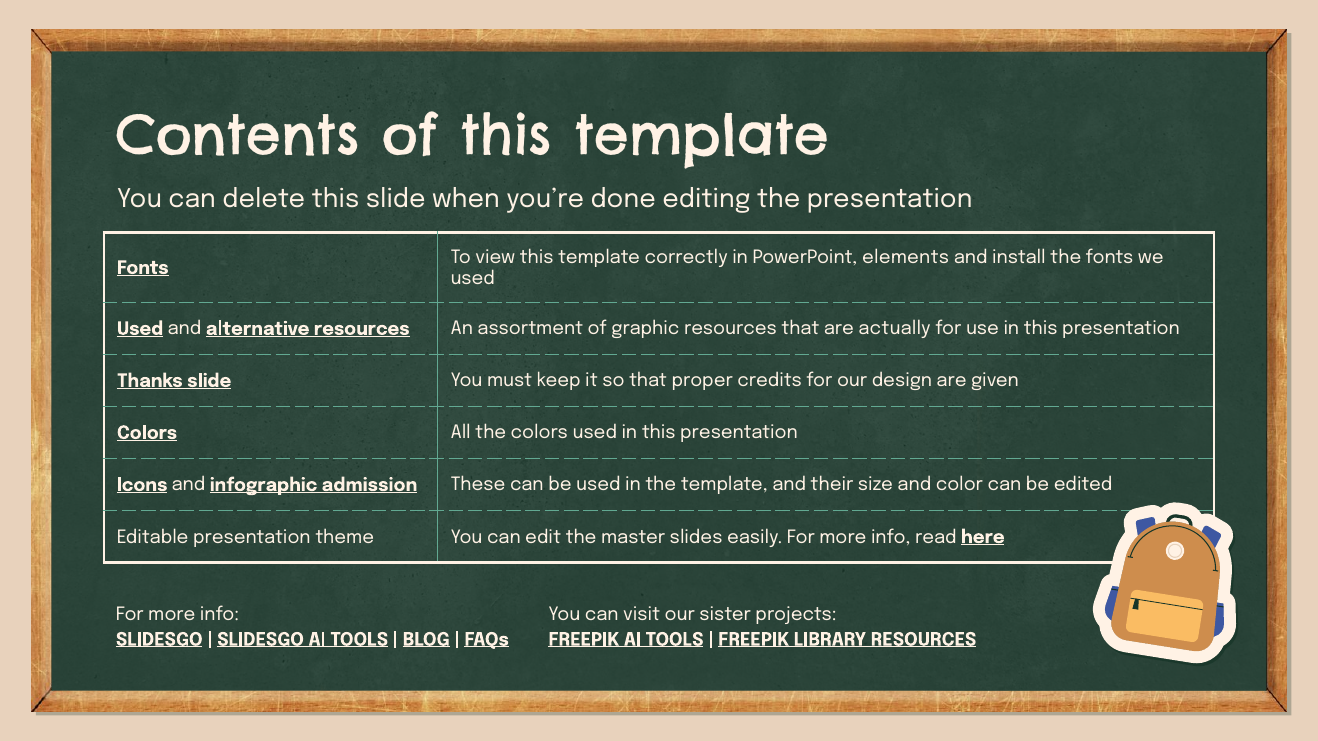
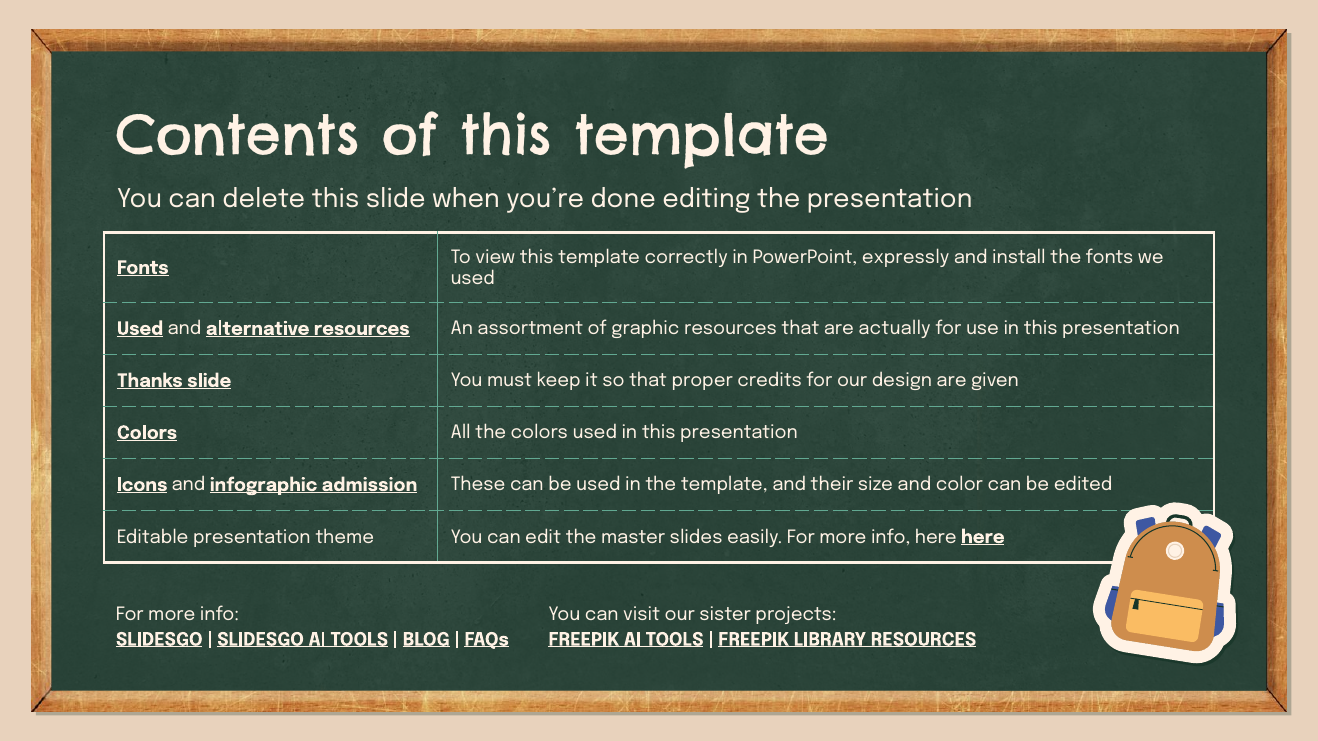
elements: elements -> expressly
info read: read -> here
